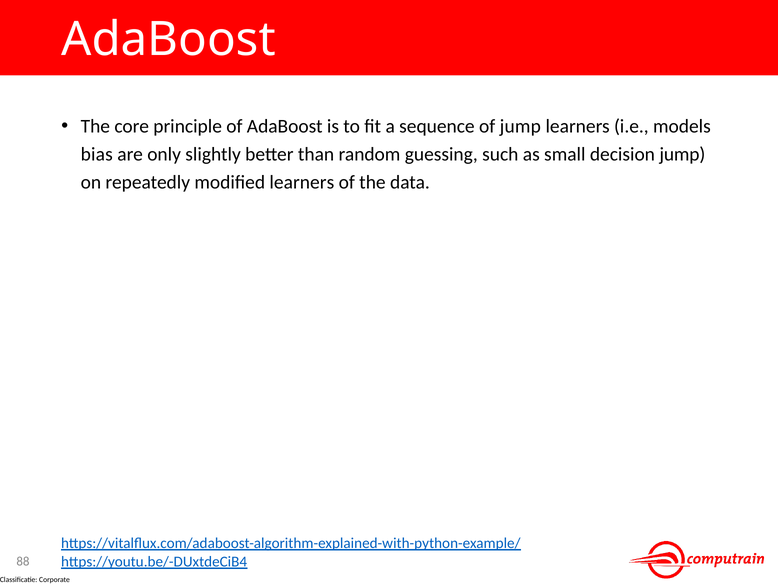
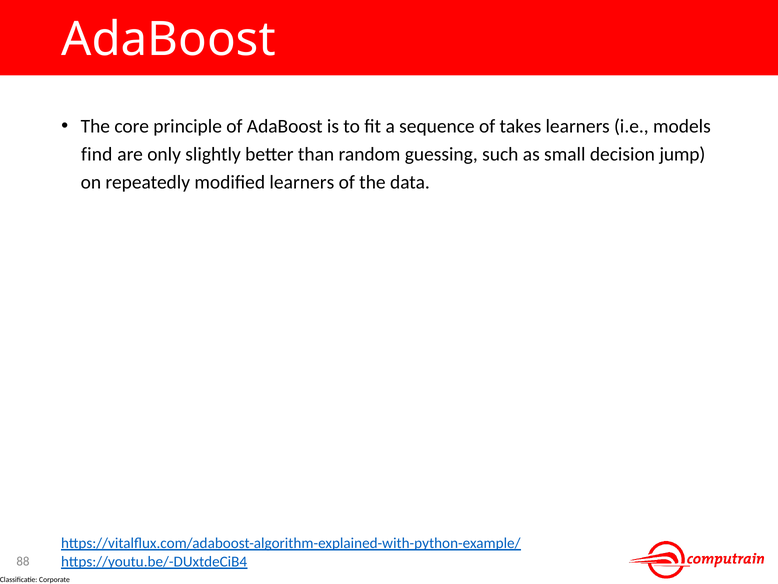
of jump: jump -> takes
bias: bias -> find
